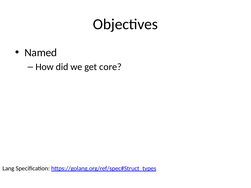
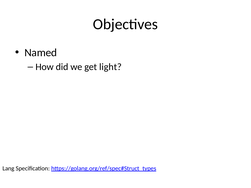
core: core -> light
